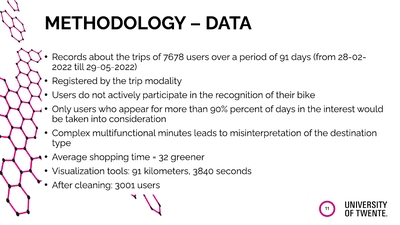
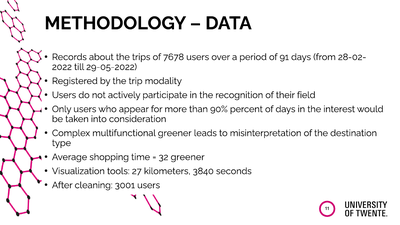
bike: bike -> field
multifunctional minutes: minutes -> greener
tools 91: 91 -> 27
